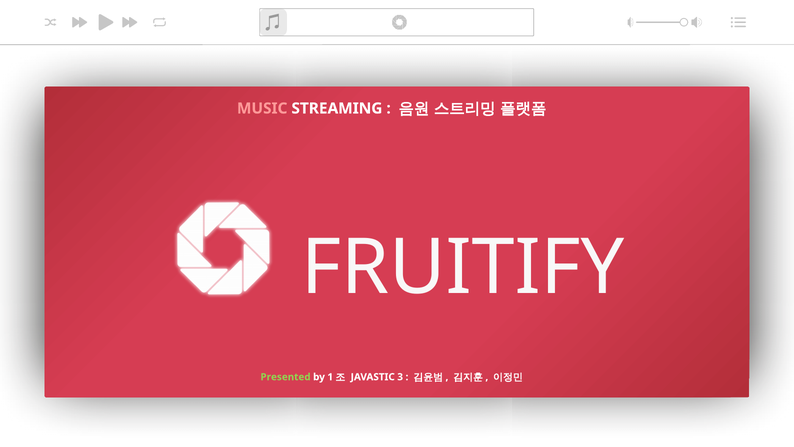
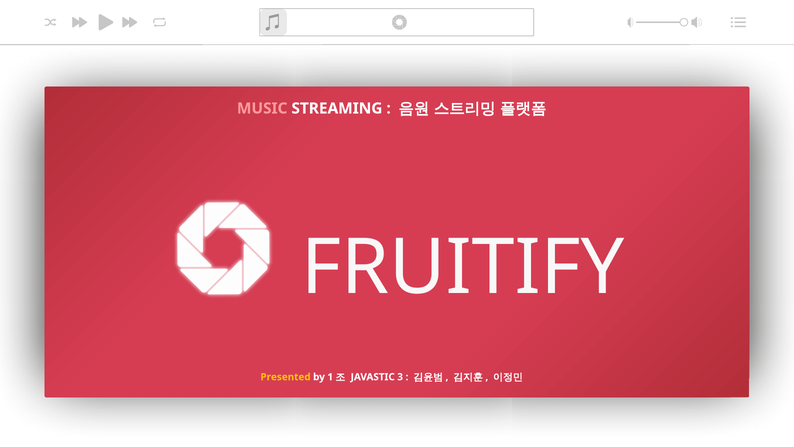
Presented colour: light green -> yellow
